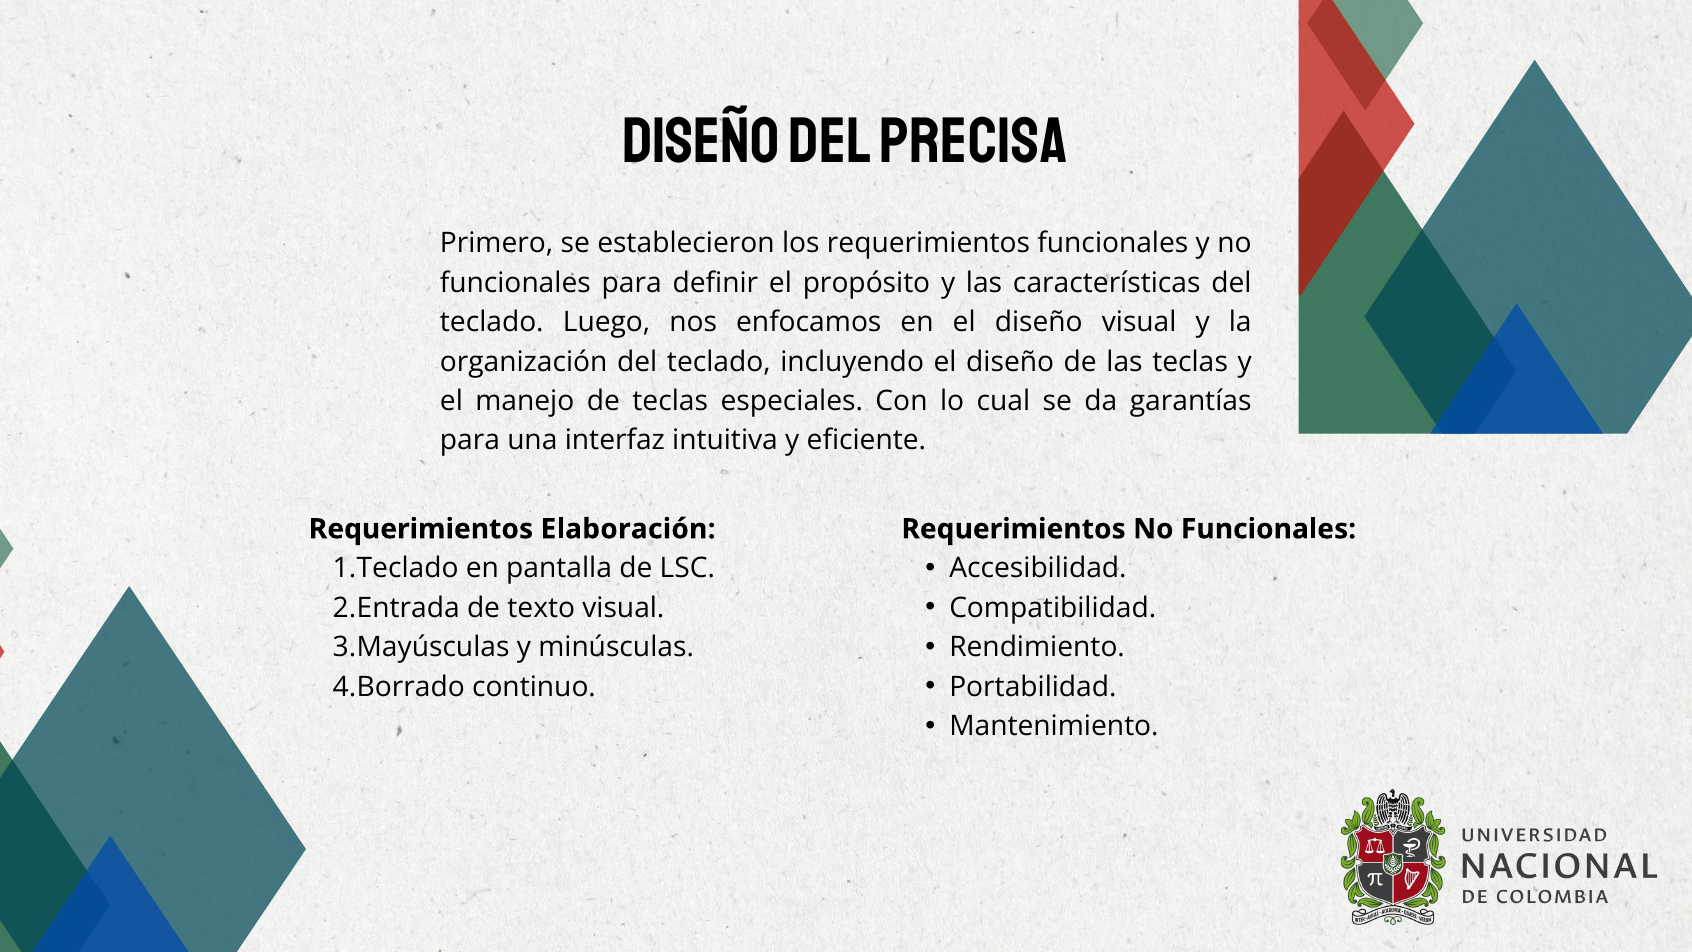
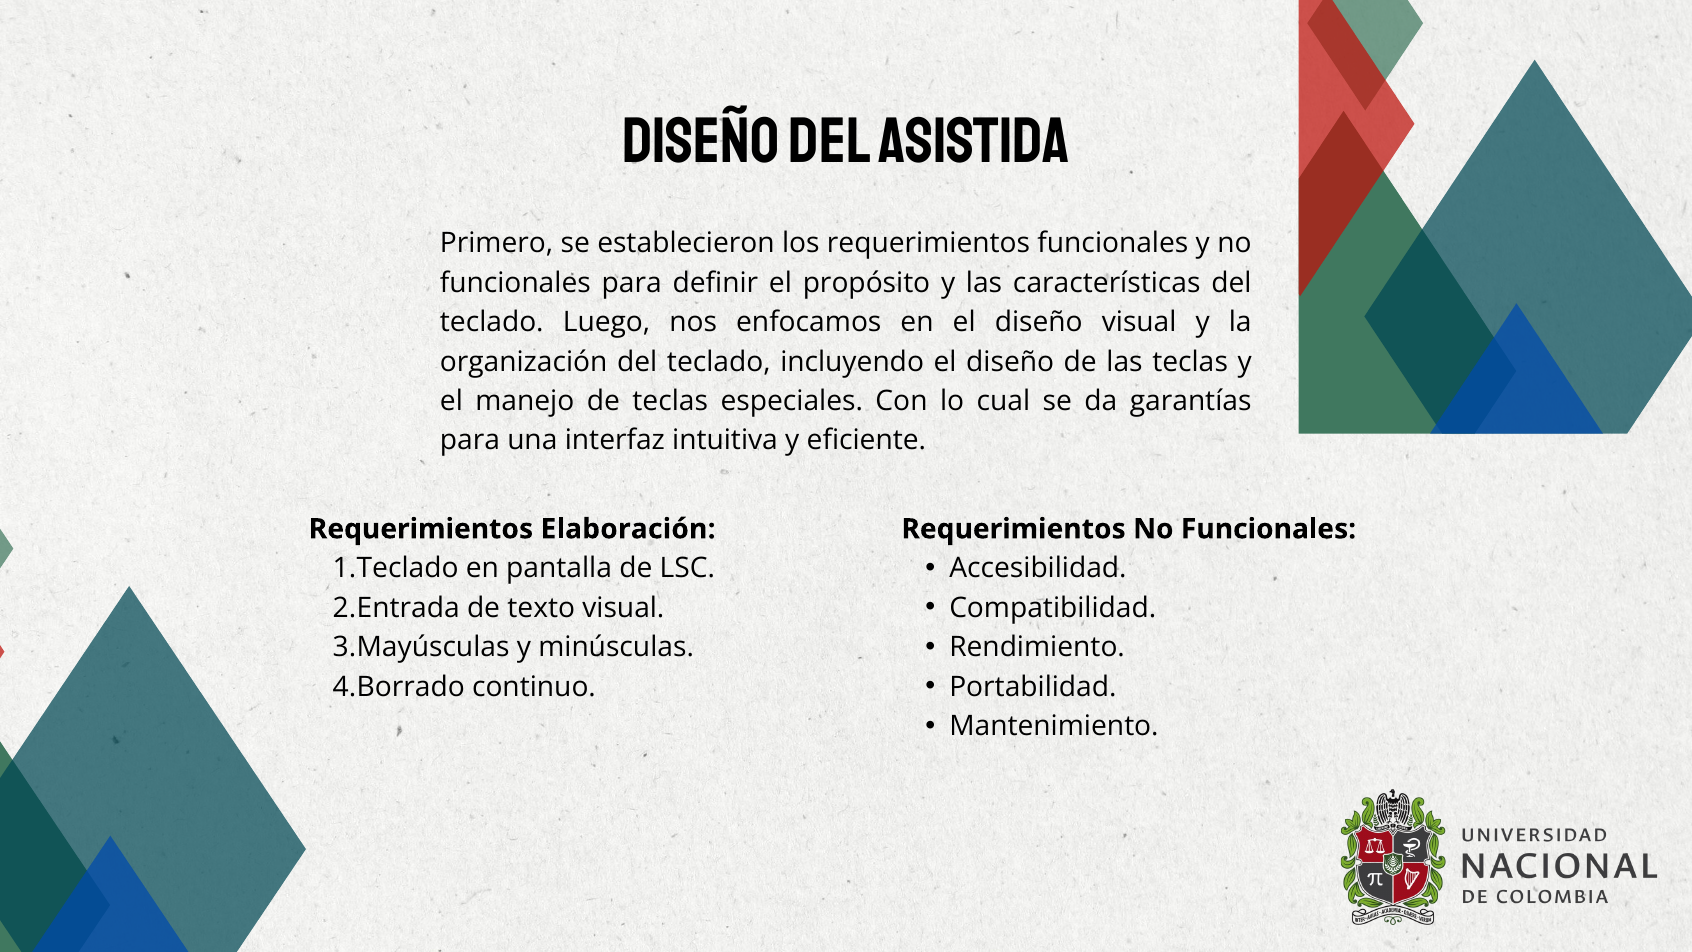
PRECISA: PRECISA -> ASISTIDA
